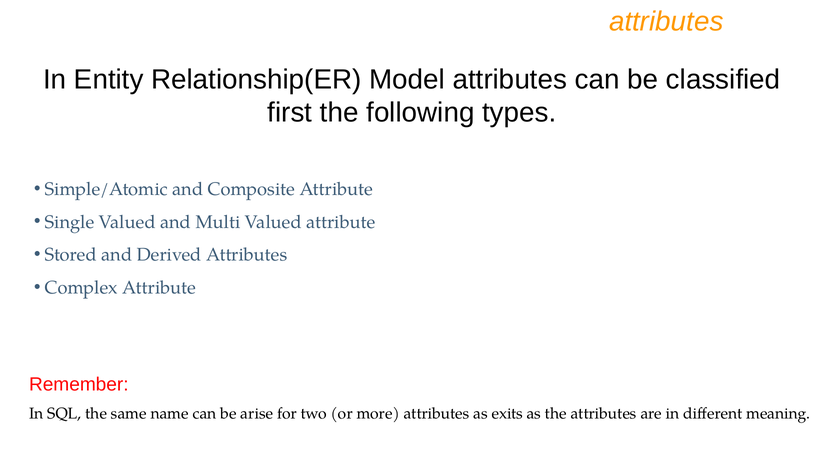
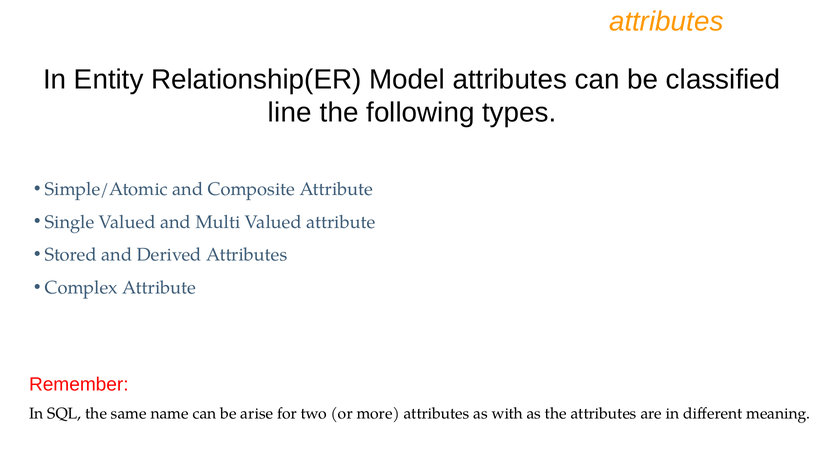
first: first -> line
exits: exits -> with
